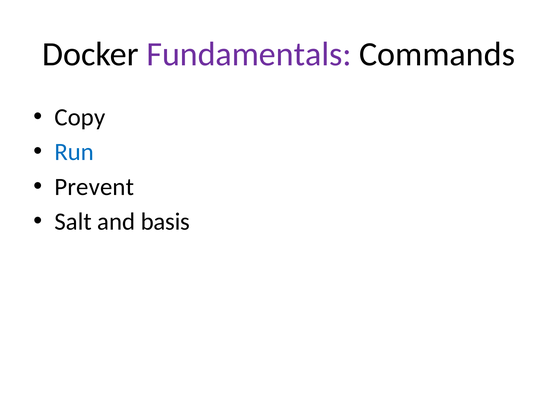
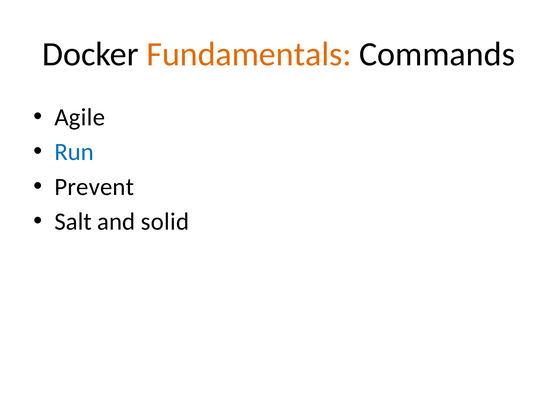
Fundamentals colour: purple -> orange
Copy: Copy -> Agile
basis: basis -> solid
